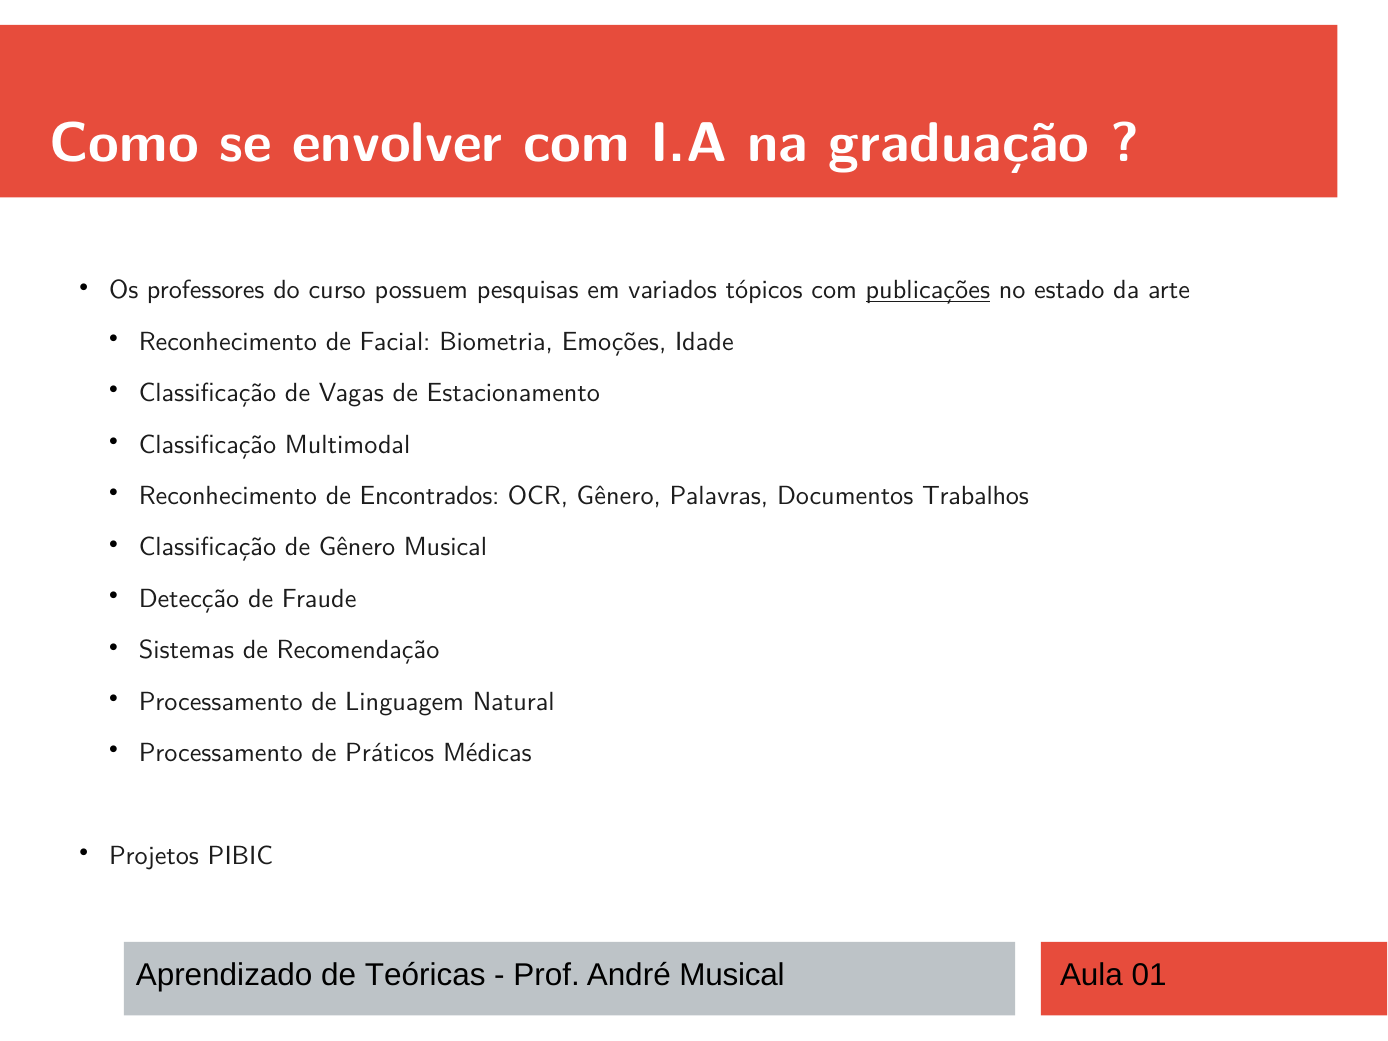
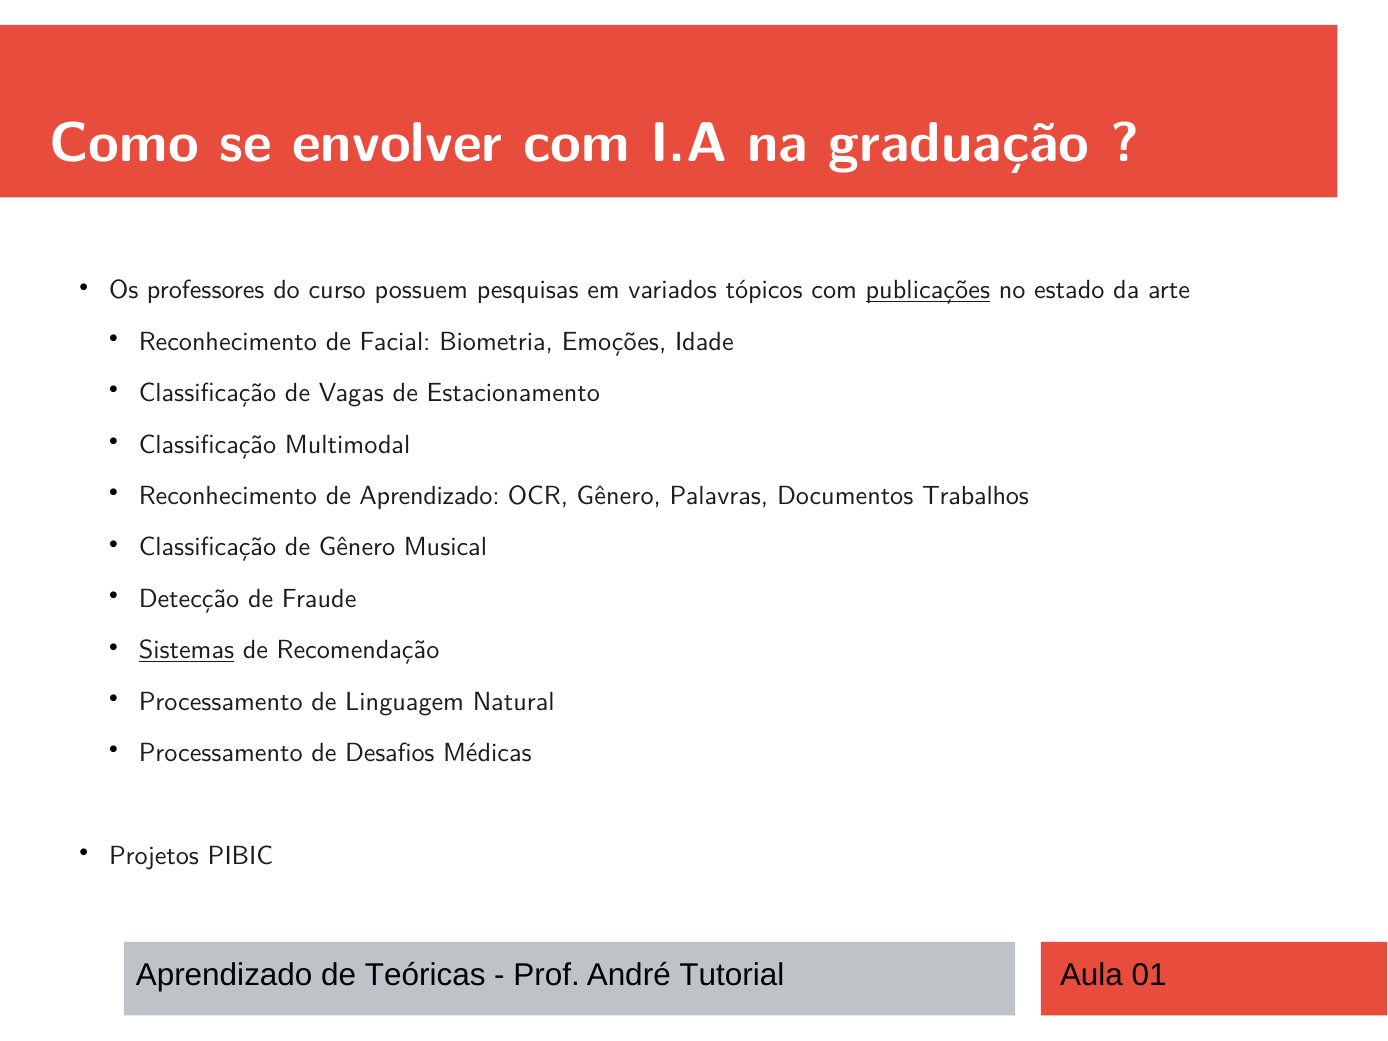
de Encontrados: Encontrados -> Aprendizado
Sistemas underline: none -> present
Práticos: Práticos -> Desafios
André Musical: Musical -> Tutorial
